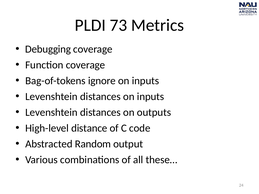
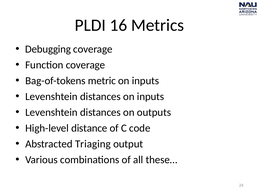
73: 73 -> 16
ignore: ignore -> metric
Random: Random -> Triaging
